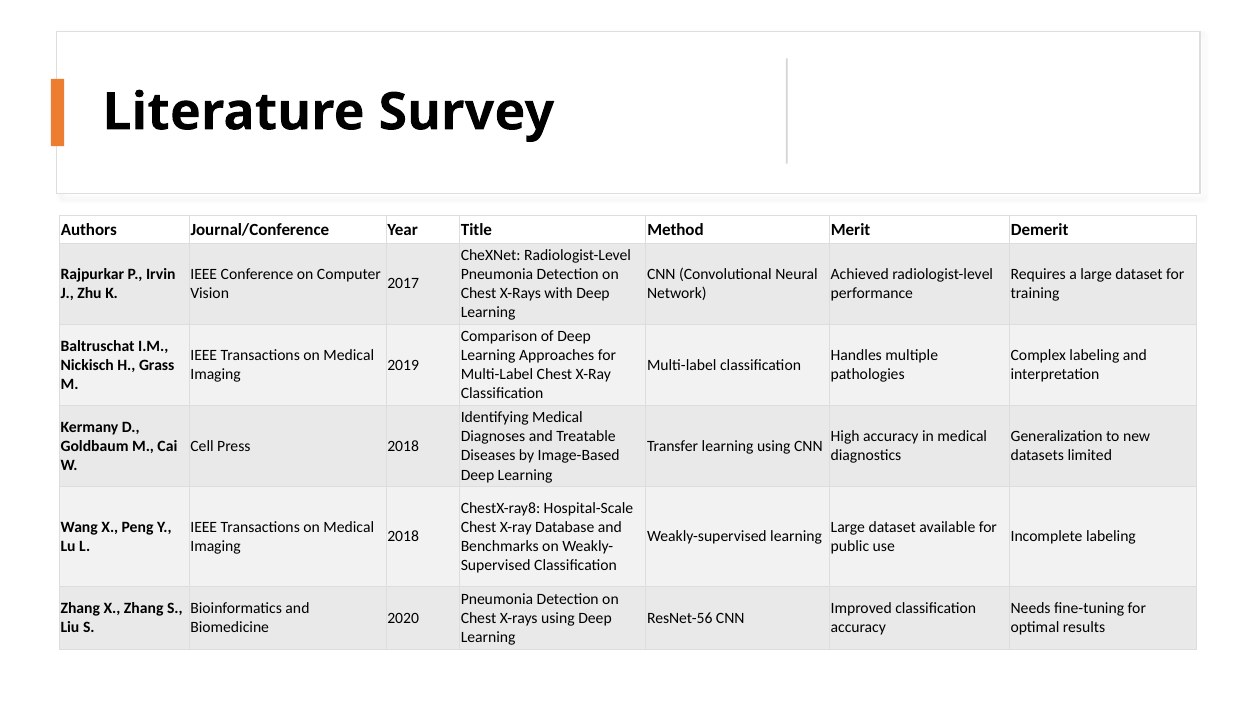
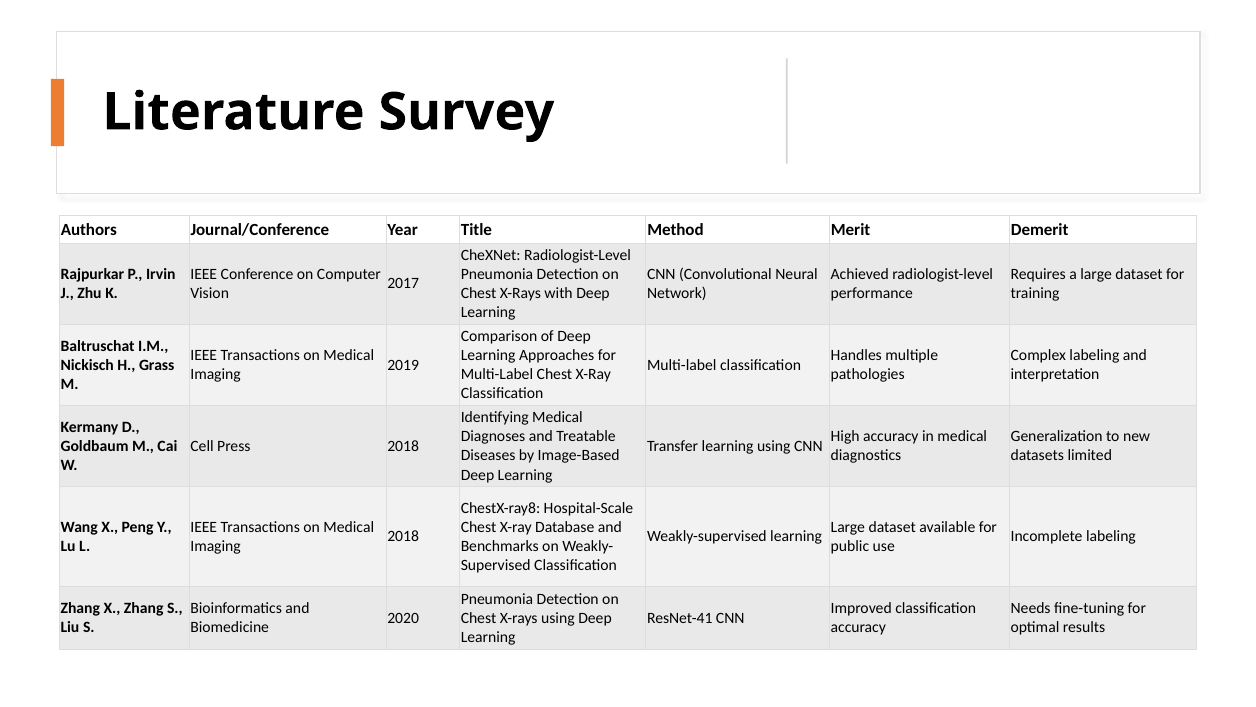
ResNet-56: ResNet-56 -> ResNet-41
